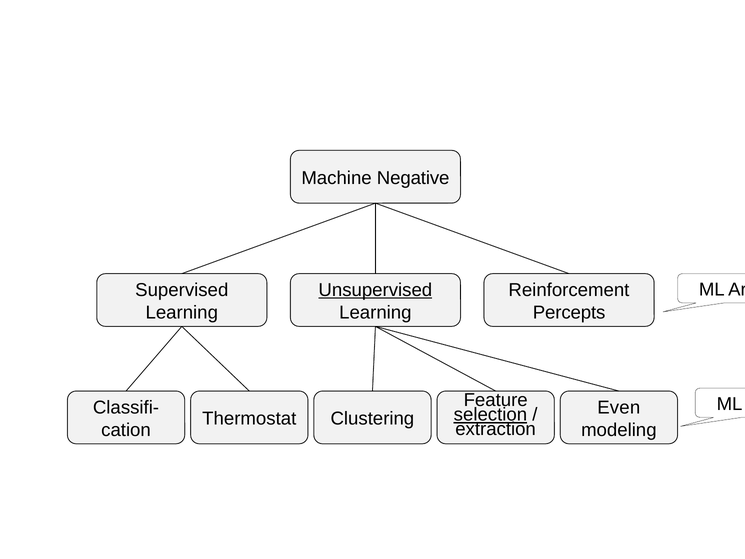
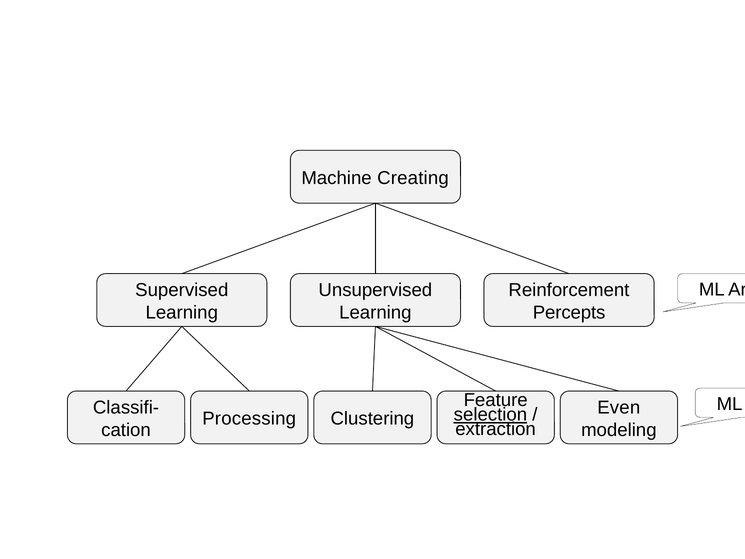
Negative: Negative -> Creating
Unsupervised underline: present -> none
Thermostat: Thermostat -> Processing
